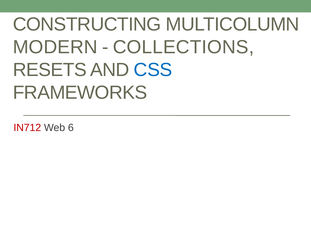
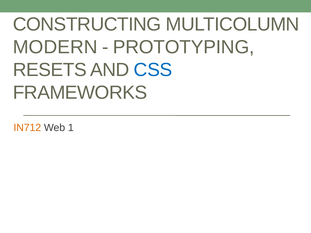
COLLECTIONS: COLLECTIONS -> PROTOTYPING
IN712 colour: red -> orange
6: 6 -> 1
